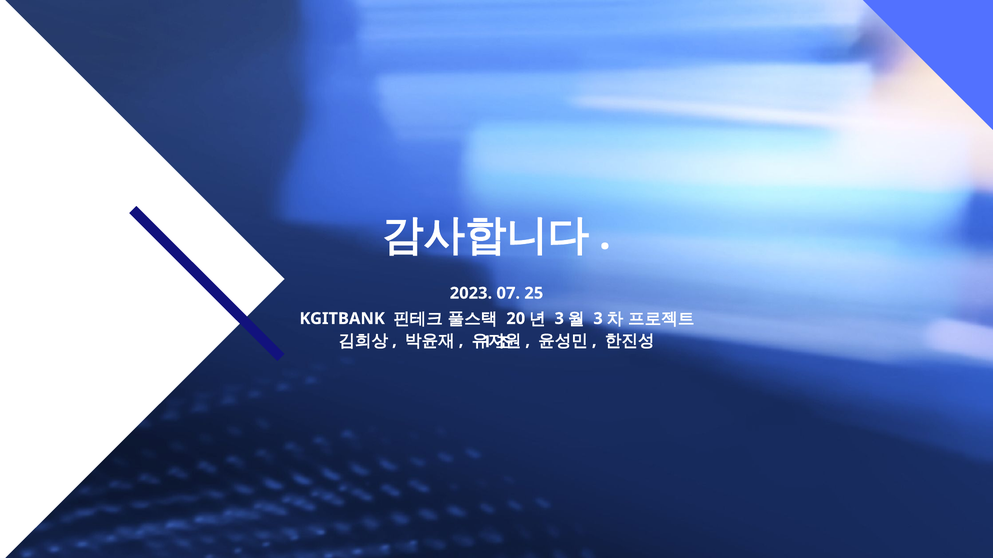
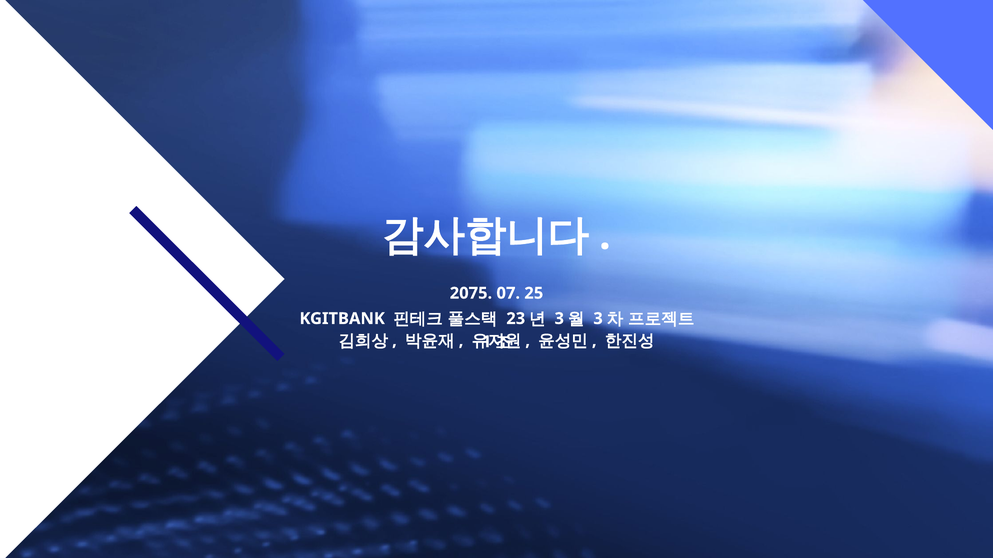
2023: 2023 -> 2075
20: 20 -> 23
